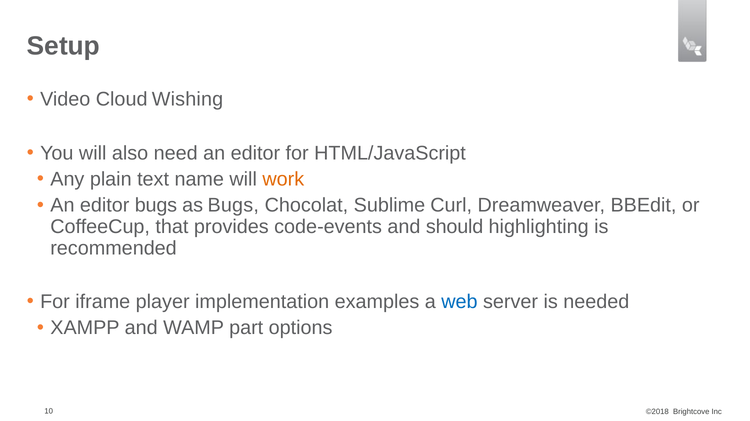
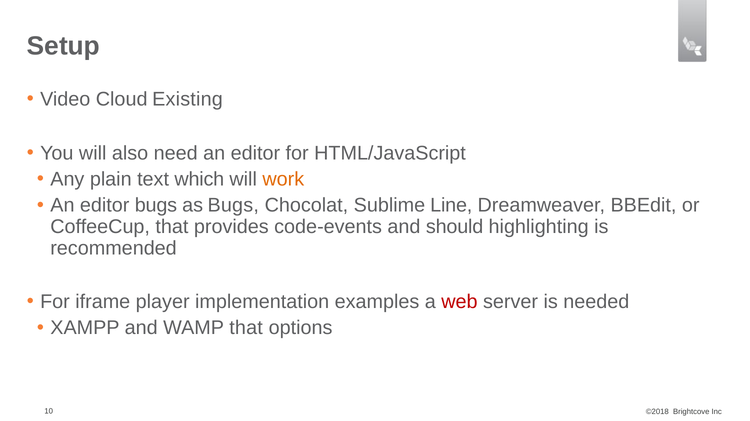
Wishing: Wishing -> Existing
name: name -> which
Curl: Curl -> Line
web colour: blue -> red
WAMP part: part -> that
